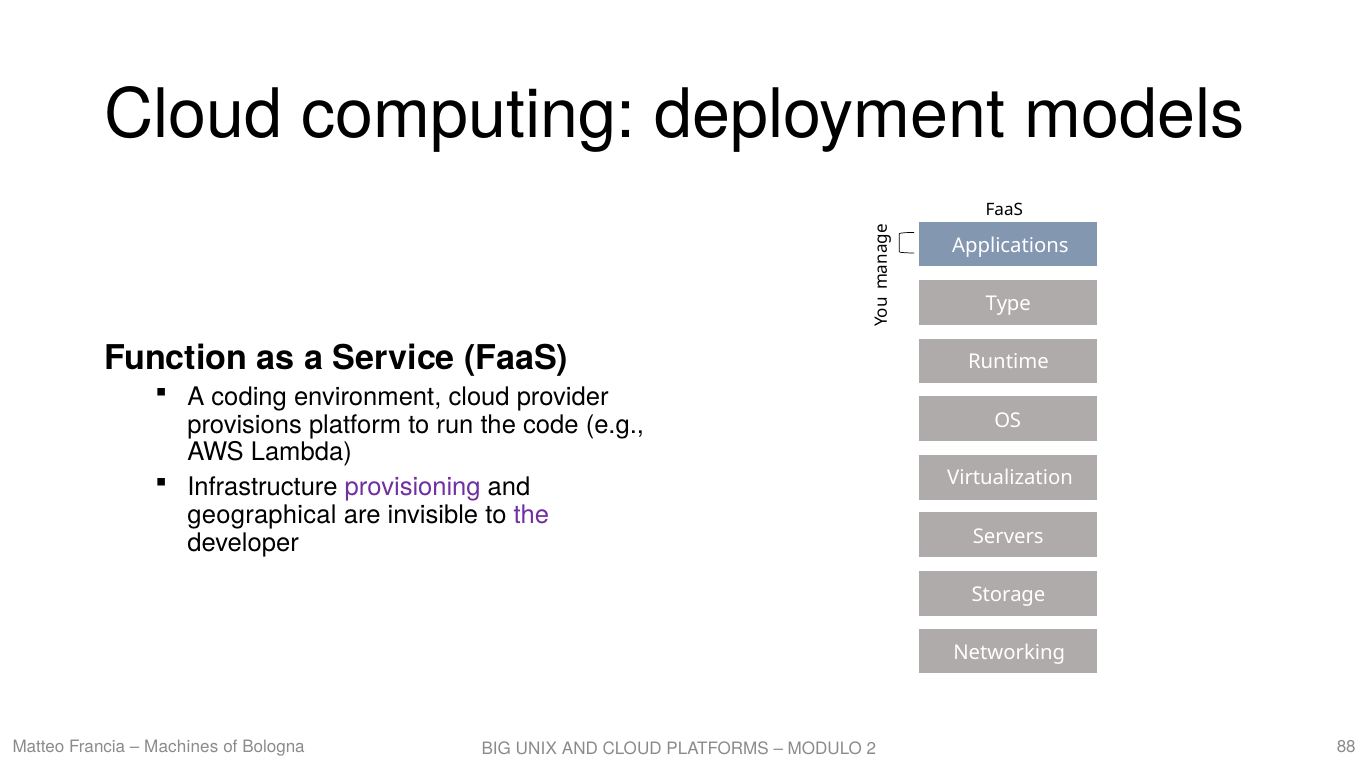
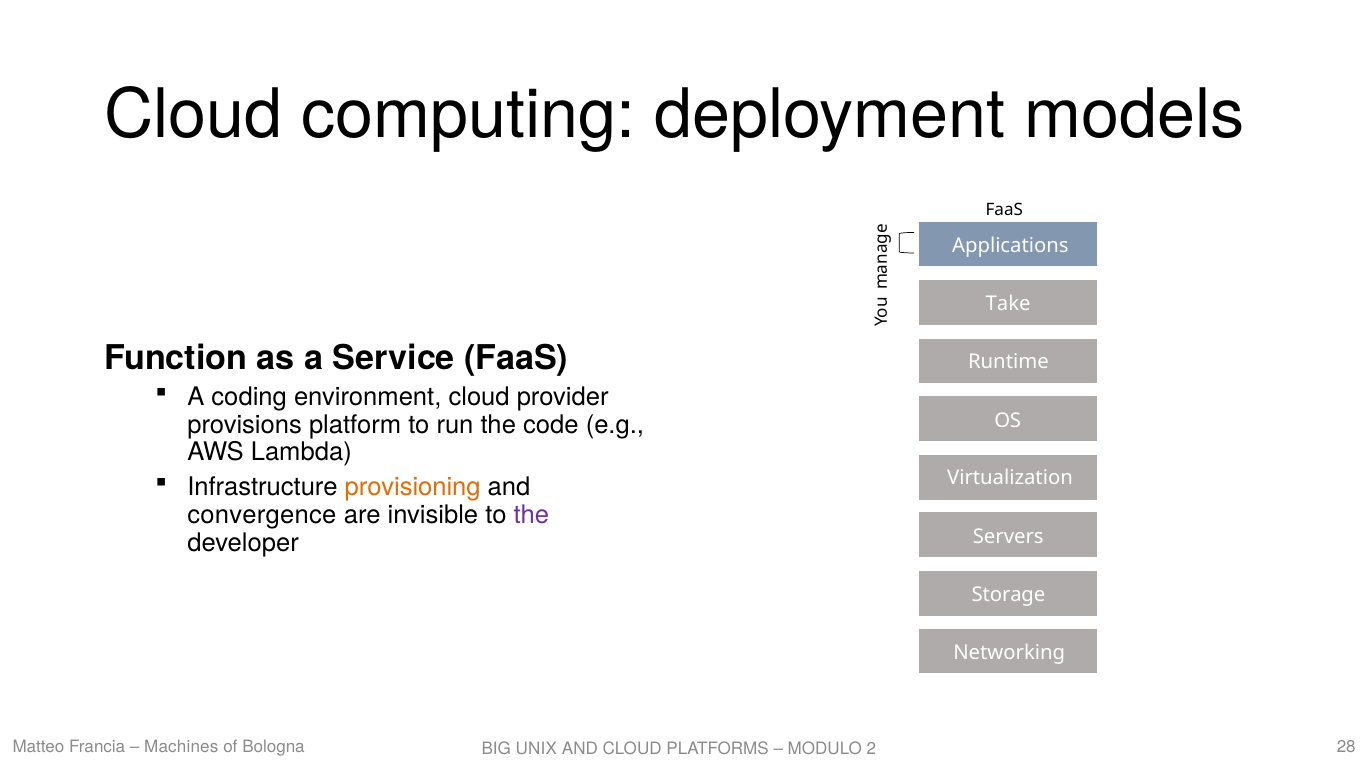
Type: Type -> Take
provisioning colour: purple -> orange
geographical: geographical -> convergence
88: 88 -> 28
